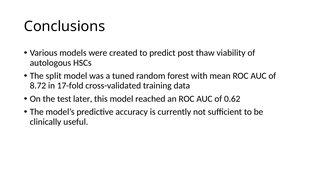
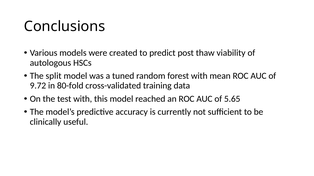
8.72: 8.72 -> 9.72
17-fold: 17-fold -> 80-fold
test later: later -> with
0.62: 0.62 -> 5.65
